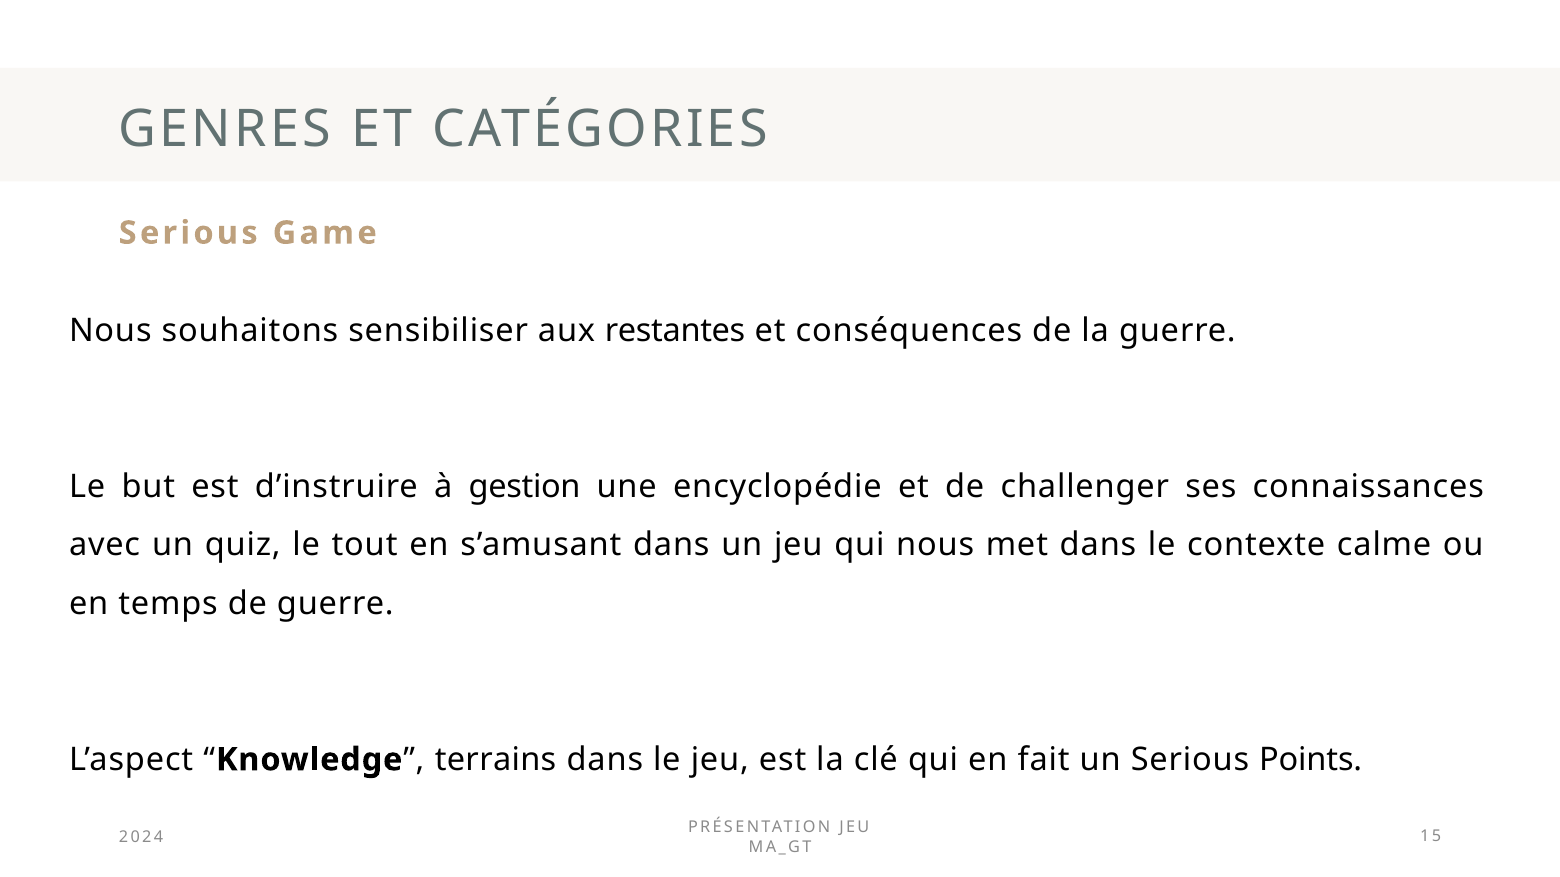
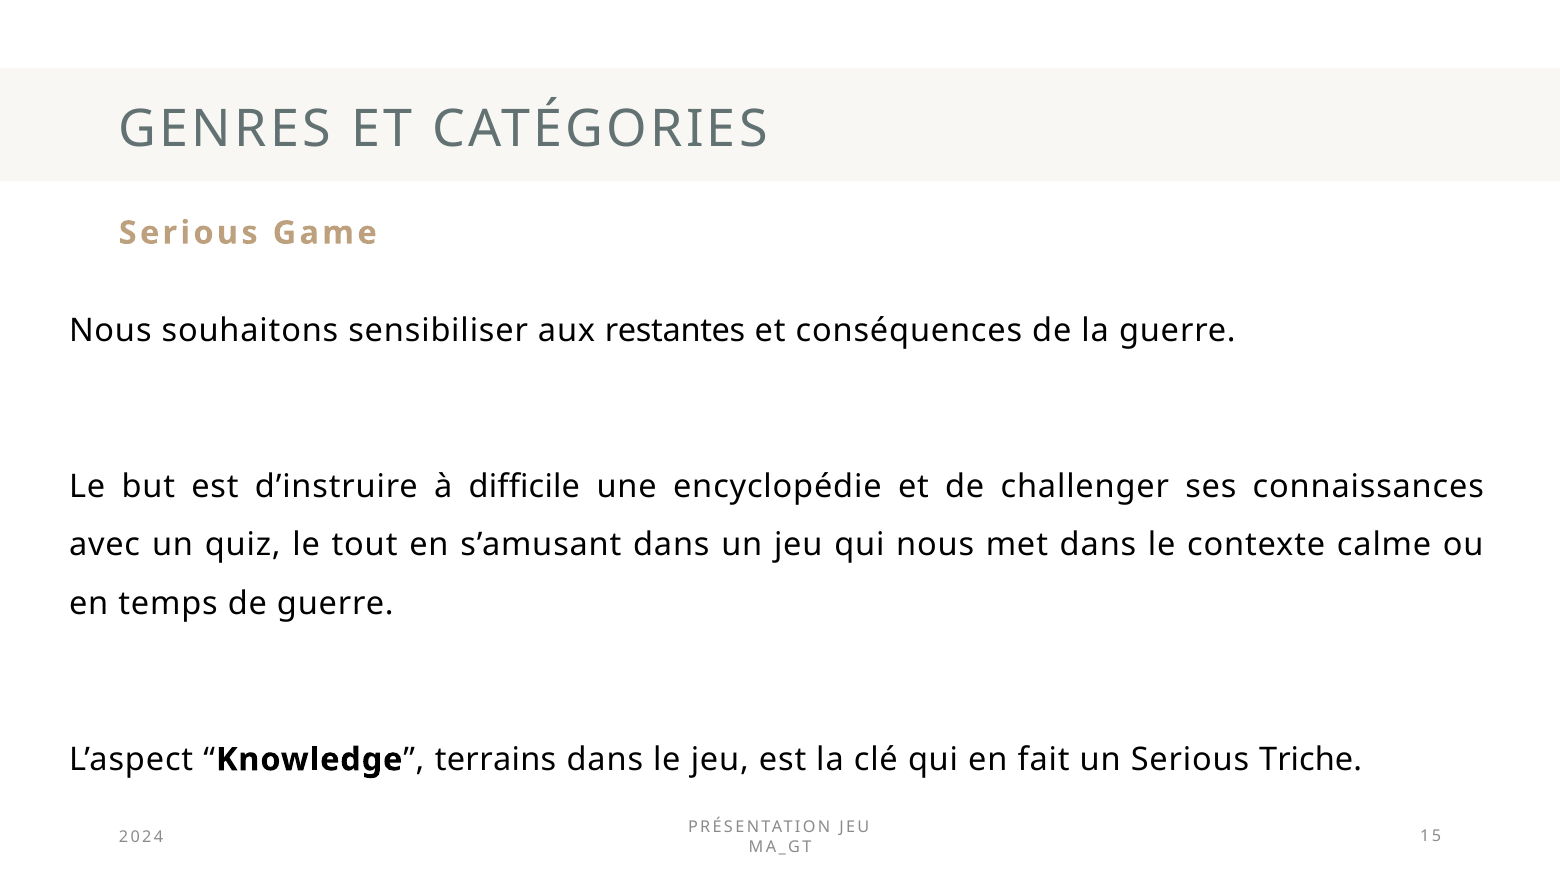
gestion: gestion -> difficile
Points: Points -> Triche
